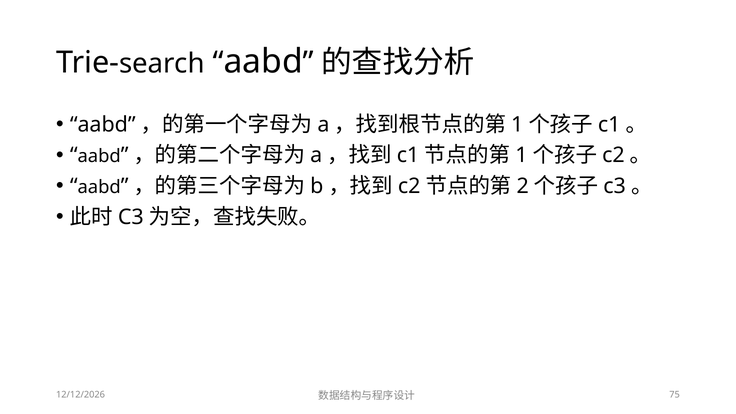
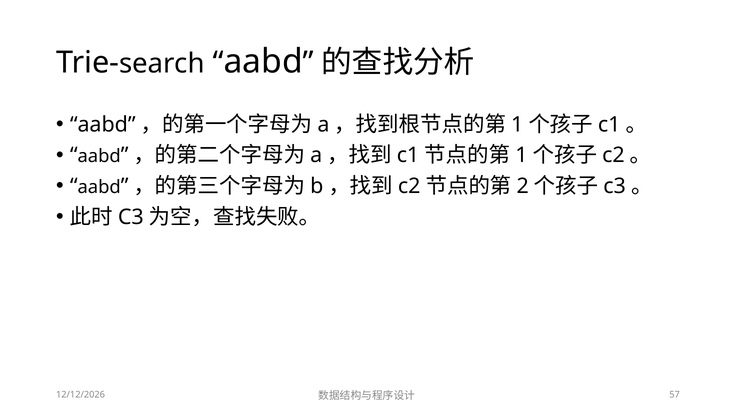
75: 75 -> 57
